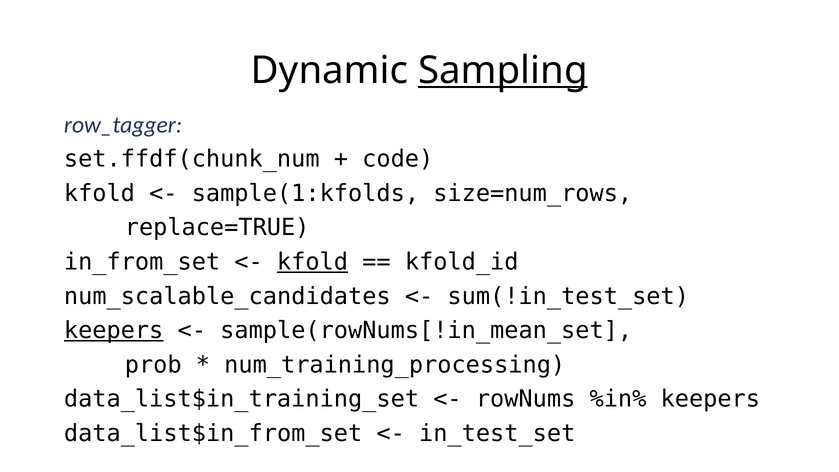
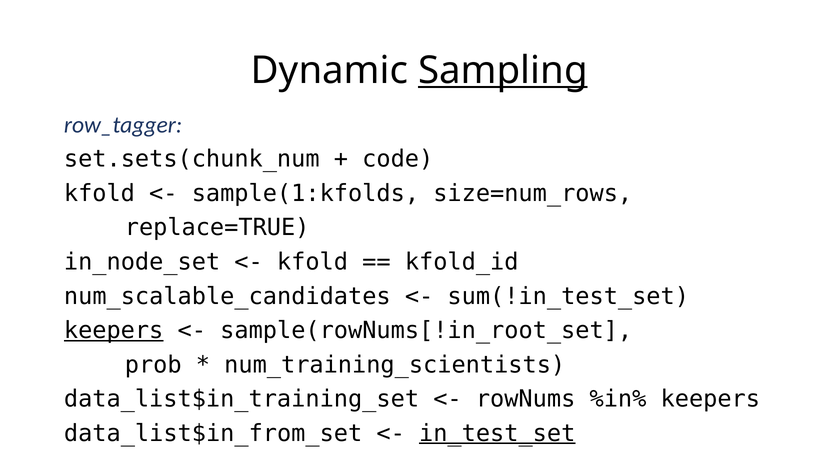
set.ffdf(chunk_num: set.ffdf(chunk_num -> set.sets(chunk_num
in_from_set: in_from_set -> in_node_set
kfold at (313, 262) underline: present -> none
sample(rowNums[!in_mean_set: sample(rowNums[!in_mean_set -> sample(rowNums[!in_root_set
num_training_processing: num_training_processing -> num_training_scientists
in_test_set underline: none -> present
